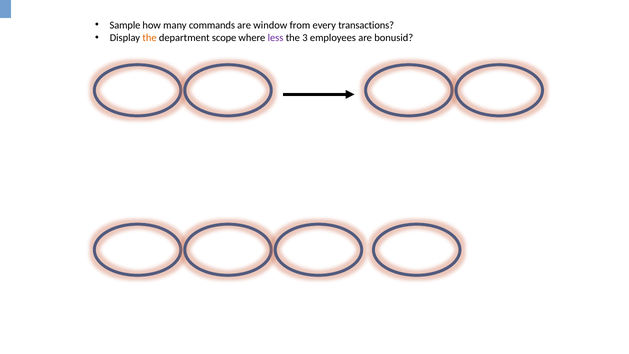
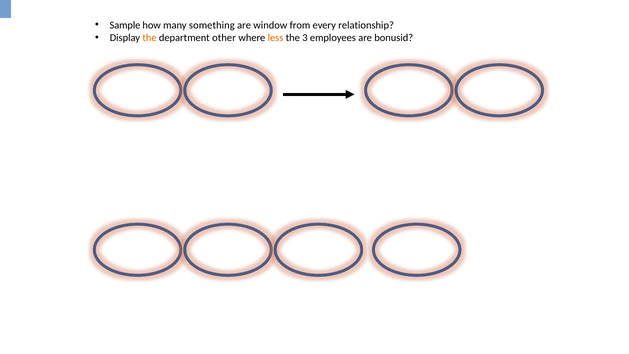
commands: commands -> something
transactions: transactions -> relationship
scope: scope -> other
less colour: purple -> orange
